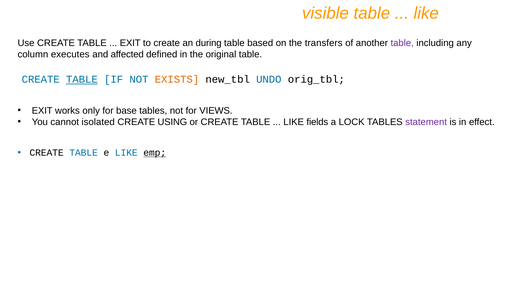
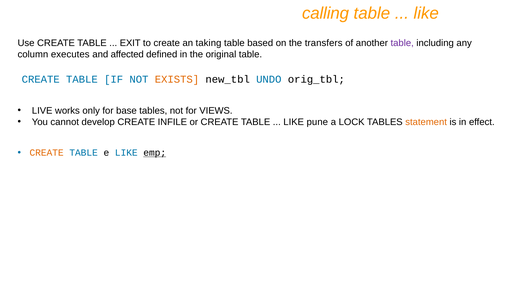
visible: visible -> calling
during: during -> taking
TABLE at (82, 80) underline: present -> none
EXIT at (42, 111): EXIT -> LIVE
isolated: isolated -> develop
USING: USING -> INFILE
fields: fields -> pune
statement colour: purple -> orange
CREATE at (47, 153) colour: black -> orange
